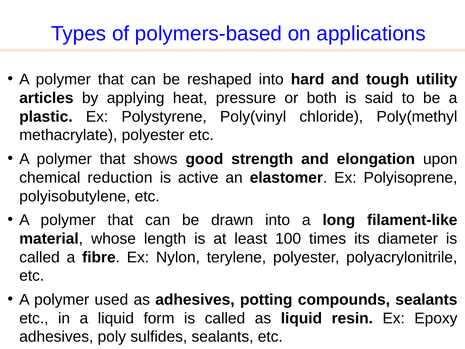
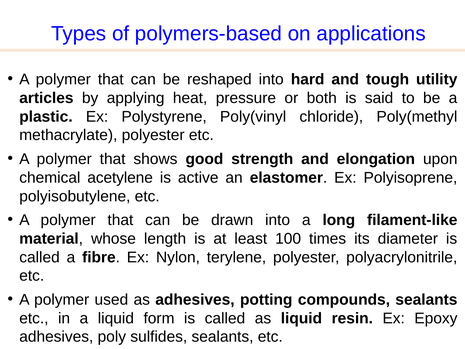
reduction: reduction -> acetylene
